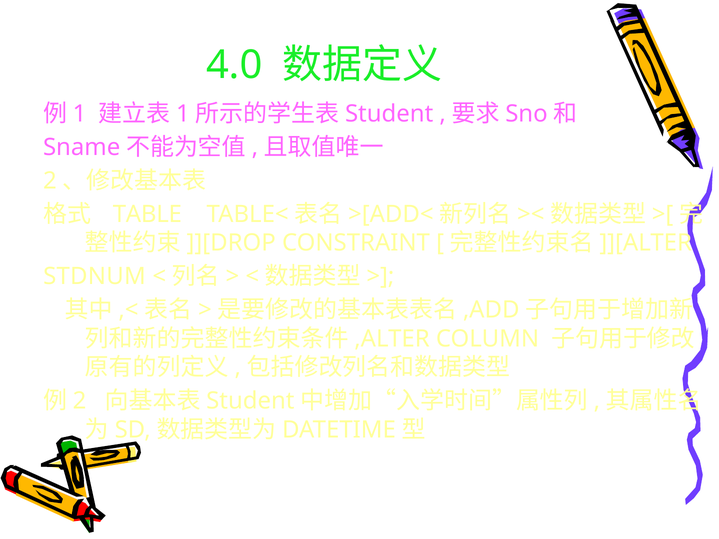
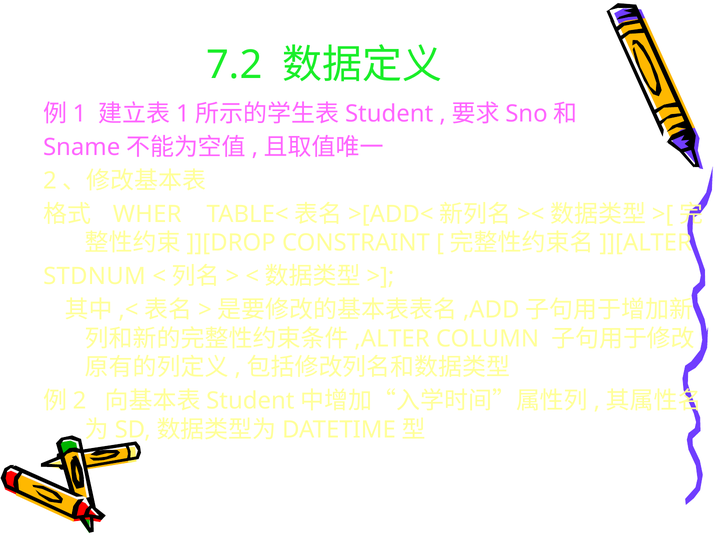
4.0: 4.0 -> 7.2
TABLE: TABLE -> WHER
